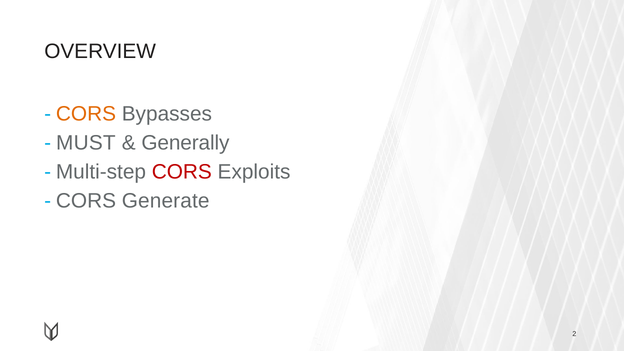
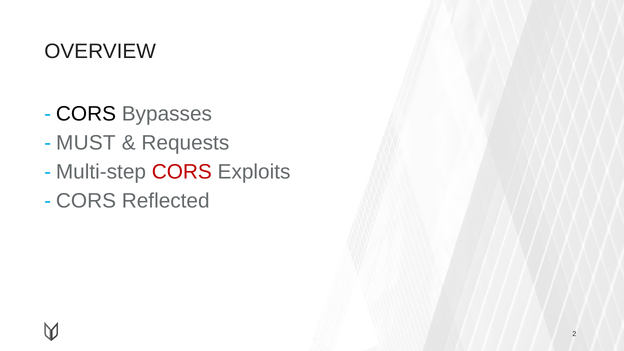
CORS at (86, 114) colour: orange -> black
Generally: Generally -> Requests
Generate: Generate -> Reflected
